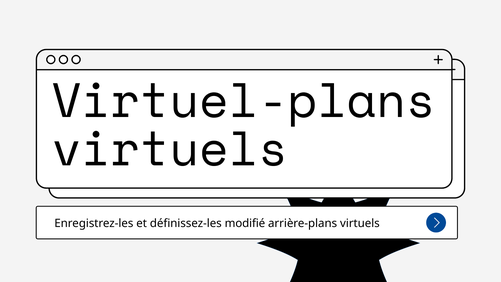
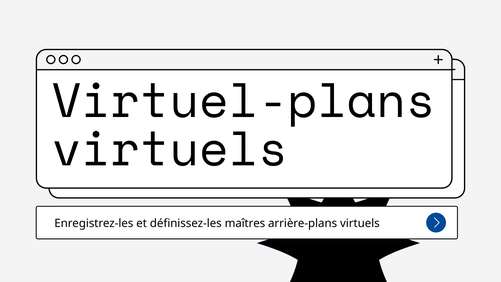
modifié: modifié -> maîtres
